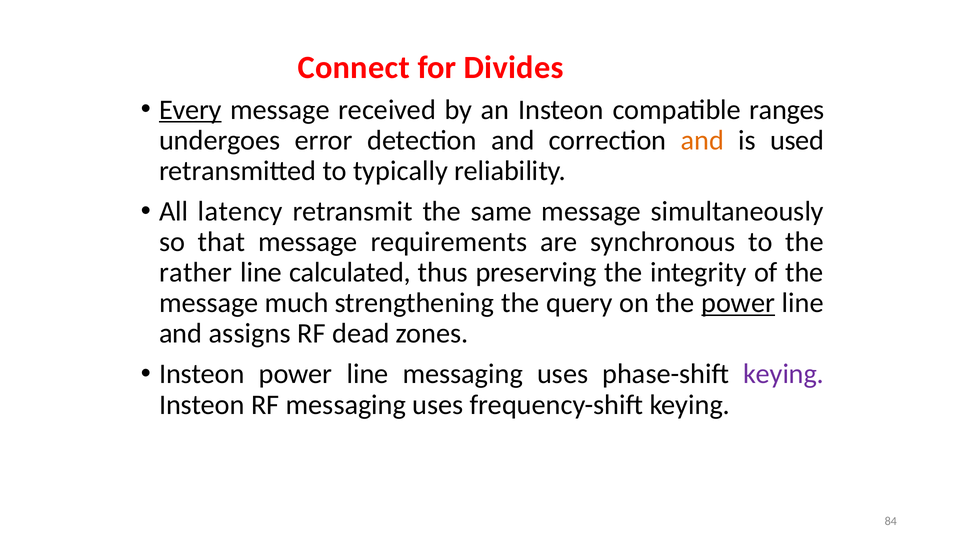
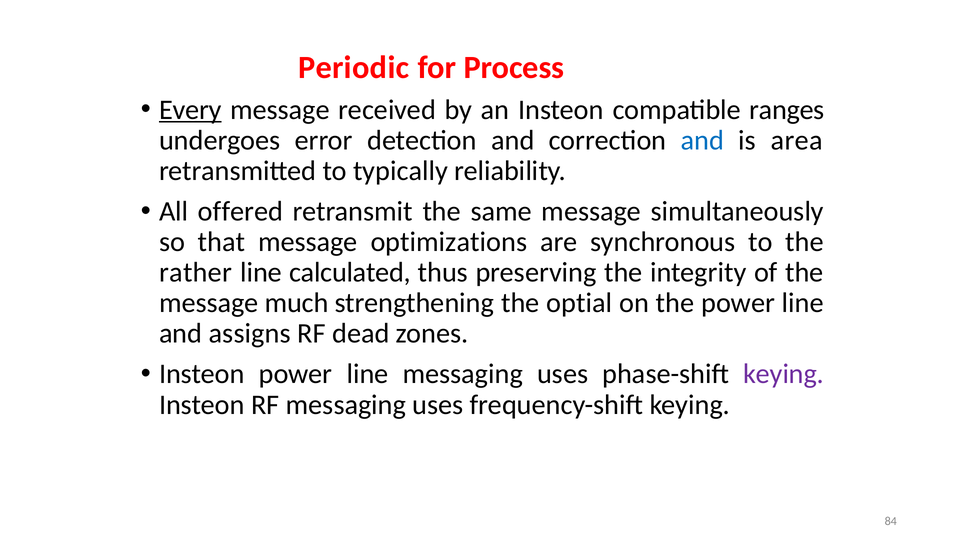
Connect: Connect -> Periodic
Divides: Divides -> Process
and at (702, 140) colour: orange -> blue
used: used -> area
latency: latency -> offered
requirements: requirements -> optimizations
query: query -> optial
power at (738, 303) underline: present -> none
